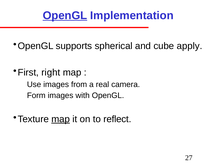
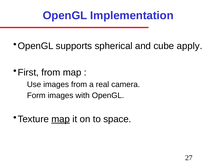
OpenGL at (65, 15) underline: present -> none
First right: right -> from
reflect: reflect -> space
